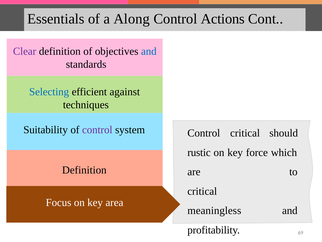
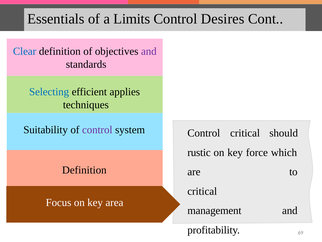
Along: Along -> Limits
Actions: Actions -> Desires
Clear colour: purple -> blue
and at (149, 51) colour: blue -> purple
against: against -> applies
meaningless: meaningless -> management
